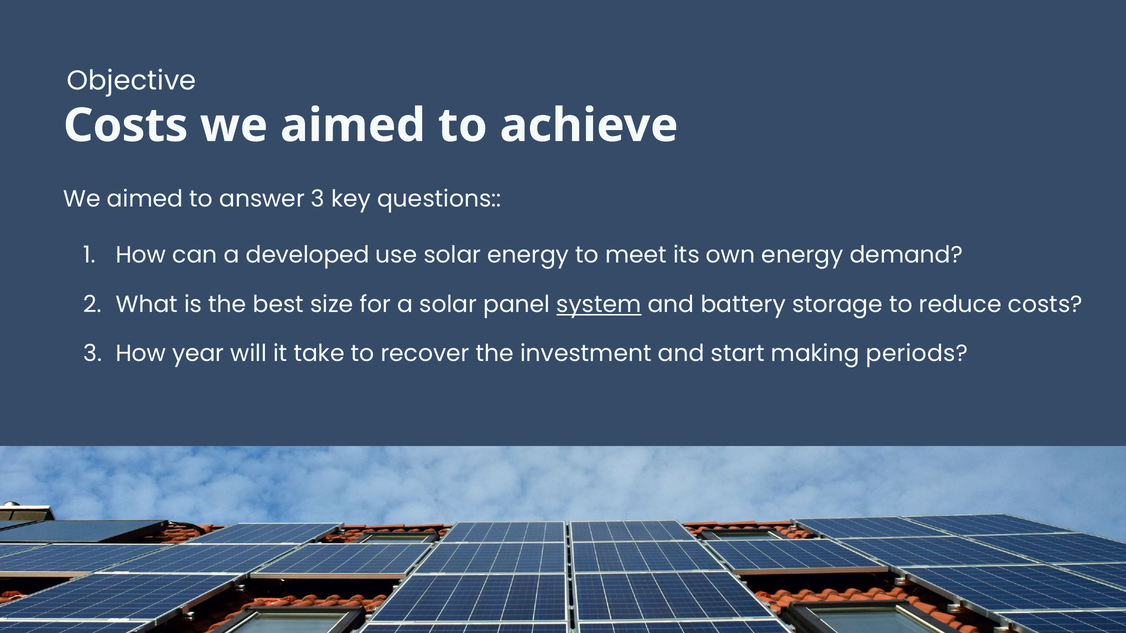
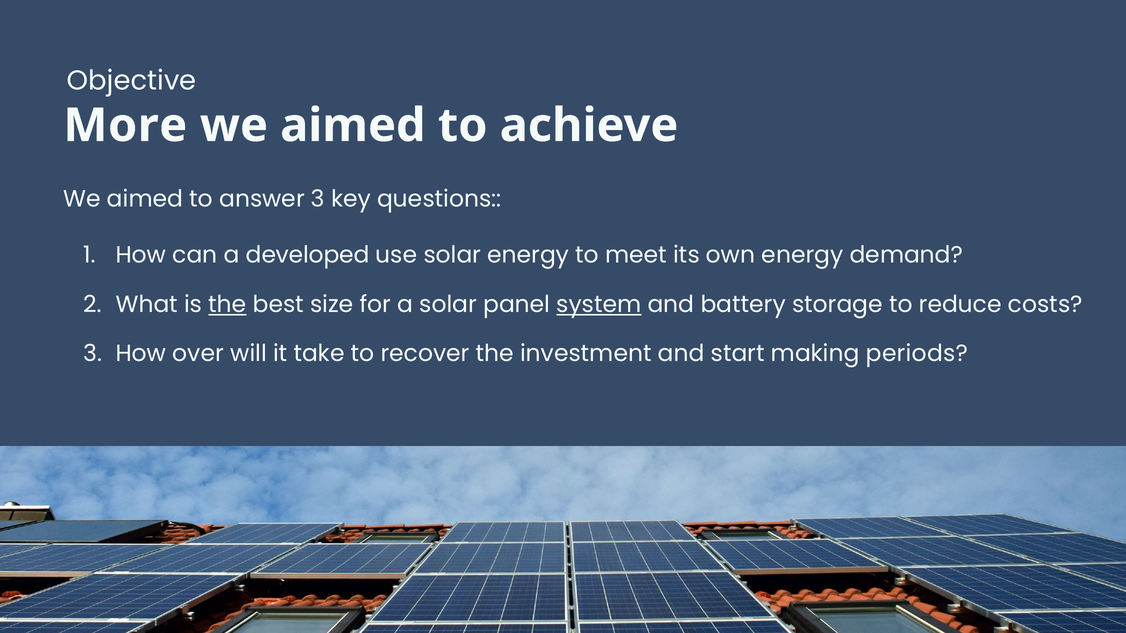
Costs at (126, 126): Costs -> More
the at (227, 305) underline: none -> present
year: year -> over
